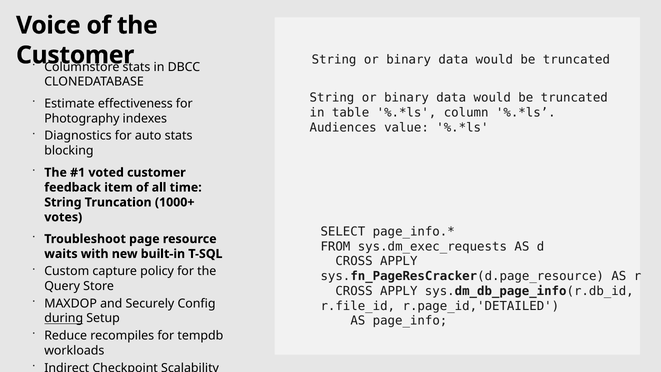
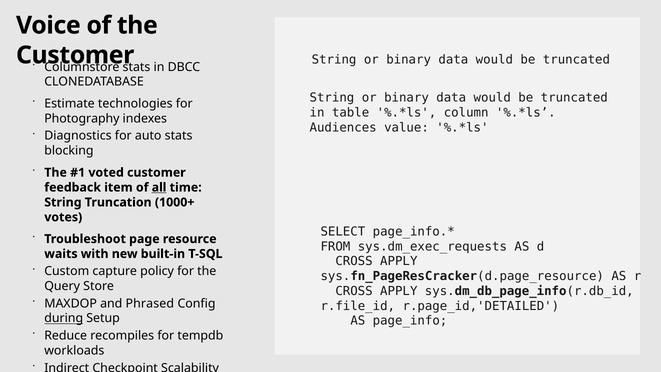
effectiveness: effectiveness -> technologies
all underline: none -> present
Securely: Securely -> Phrased
